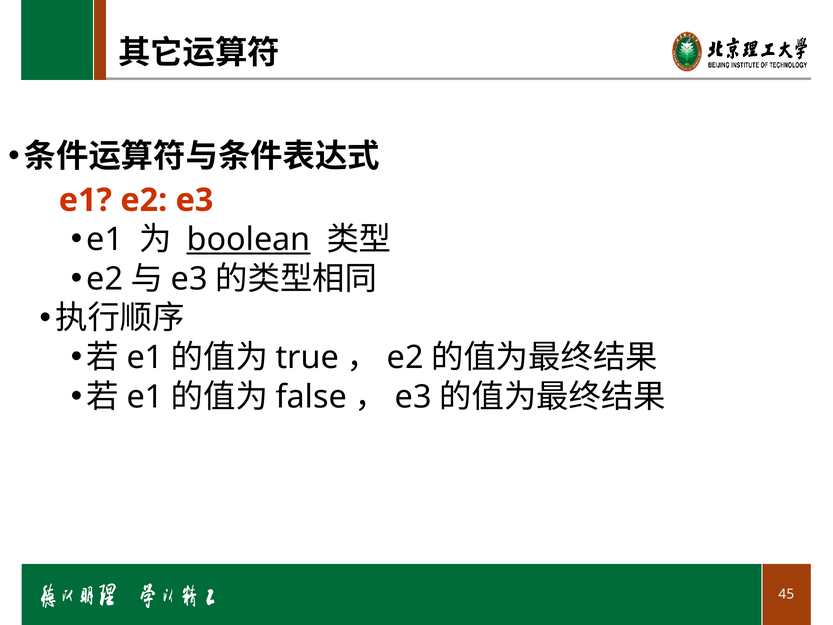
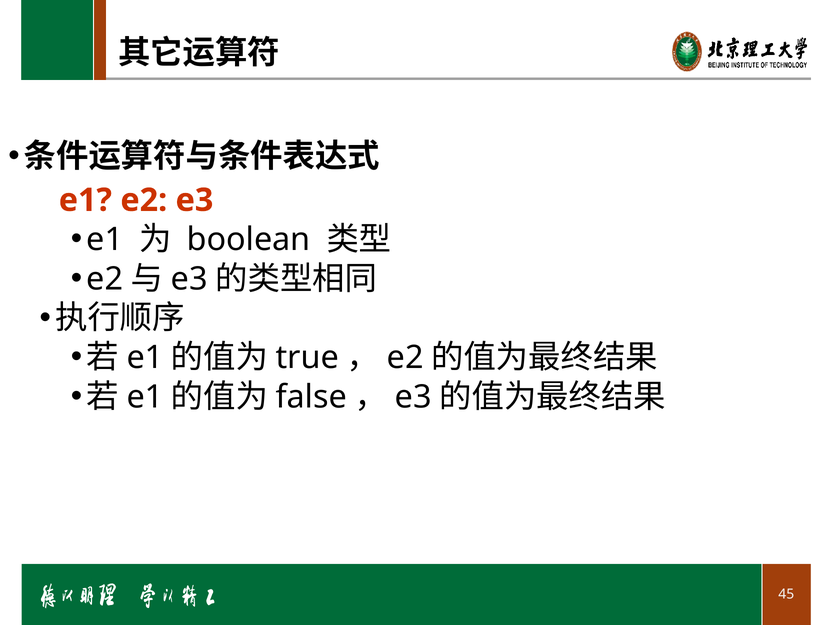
boolean underline: present -> none
